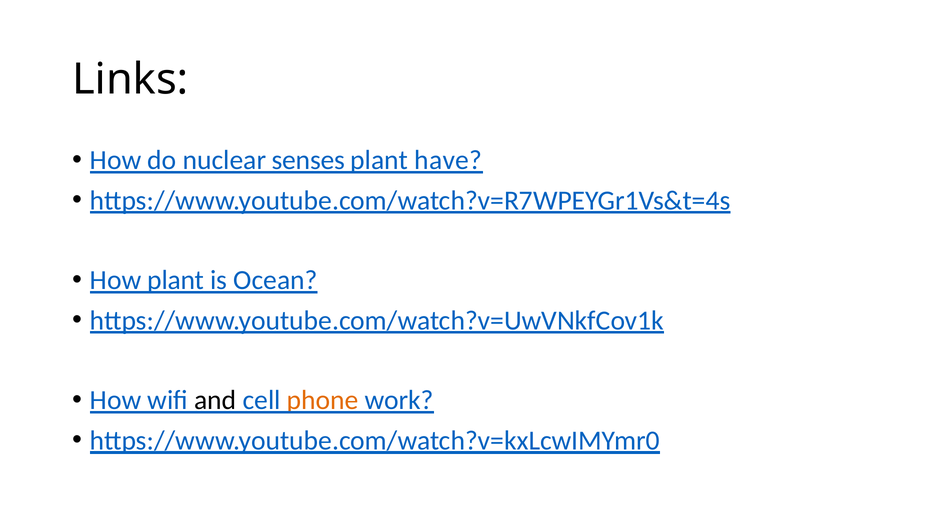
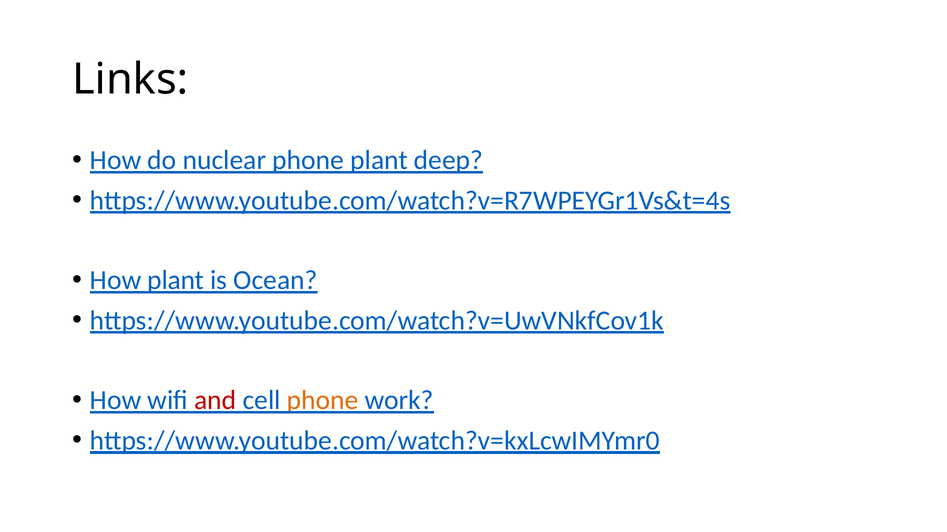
nuclear senses: senses -> phone
have: have -> deep
and colour: black -> red
